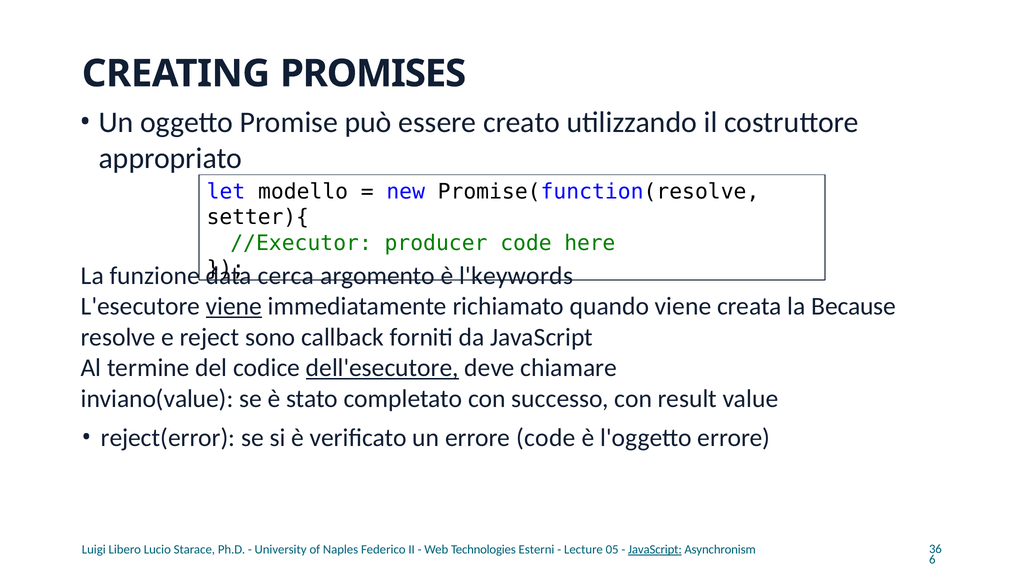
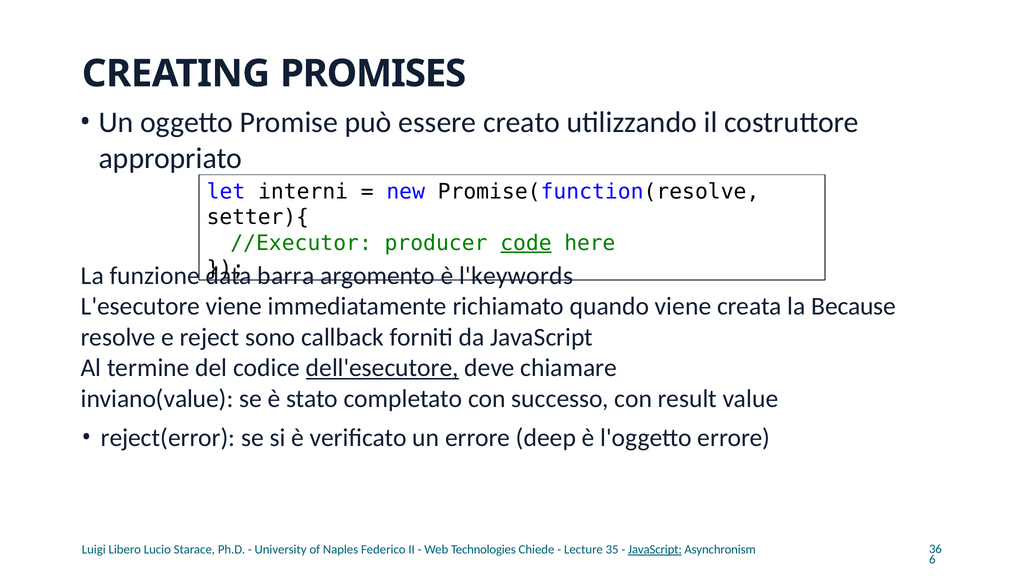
modello: modello -> interni
code at (526, 243) underline: none -> present
cerca: cerca -> barra
viene at (234, 306) underline: present -> none
errore code: code -> deep
Esterni: Esterni -> Chiede
05: 05 -> 35
